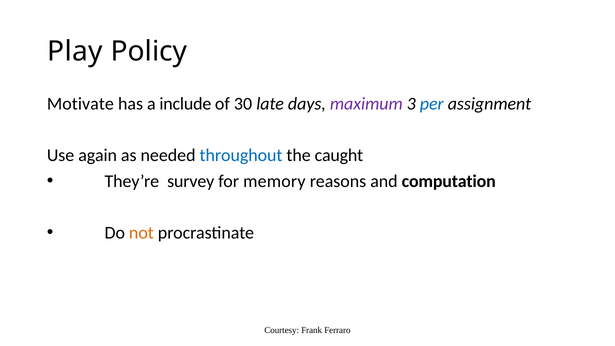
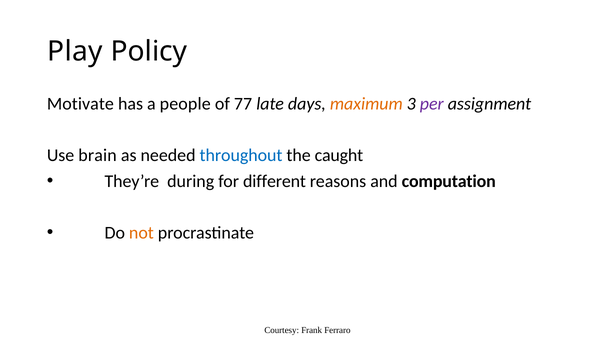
include: include -> people
30: 30 -> 77
maximum colour: purple -> orange
per colour: blue -> purple
again: again -> brain
survey: survey -> during
memory: memory -> different
